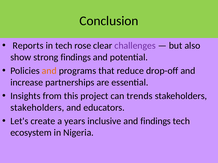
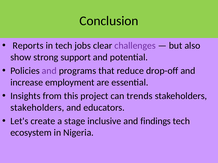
rose: rose -> jobs
strong findings: findings -> support
and at (49, 71) colour: orange -> purple
partnerships: partnerships -> employment
years: years -> stage
